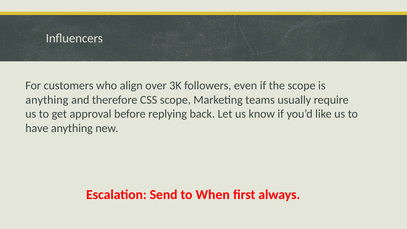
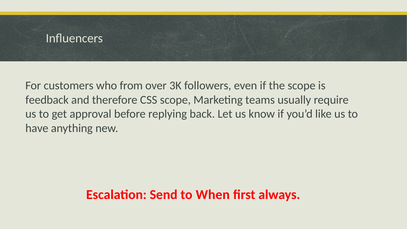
align: align -> from
anything at (47, 100): anything -> feedback
